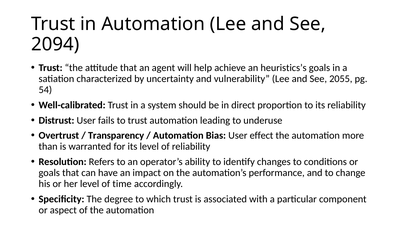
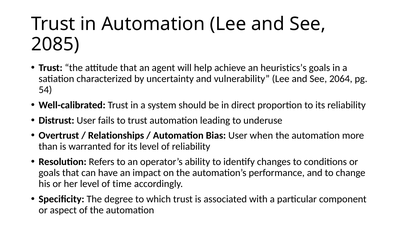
2094: 2094 -> 2085
2055: 2055 -> 2064
Transparency: Transparency -> Relationships
effect: effect -> when
